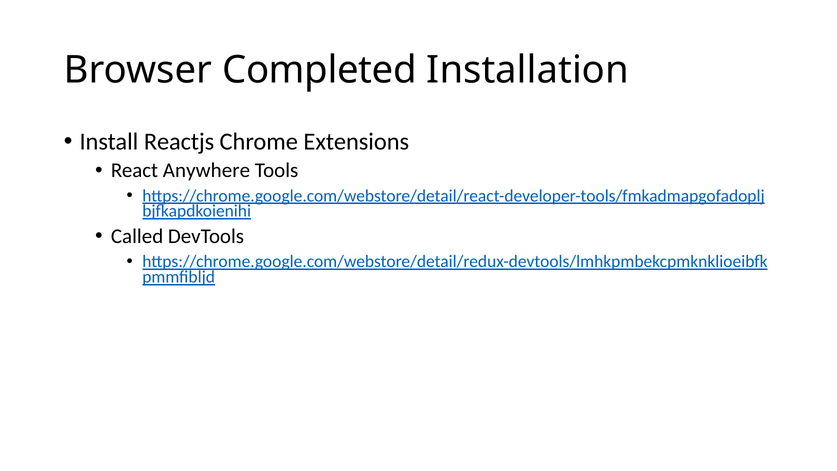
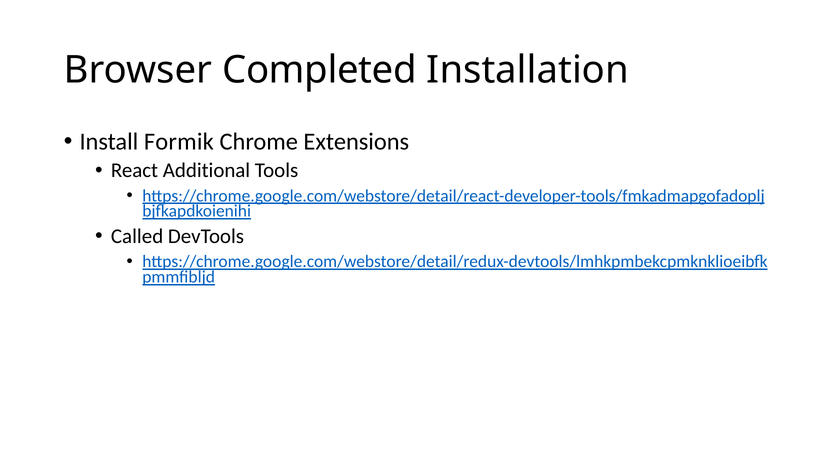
Reactjs: Reactjs -> Formik
Anywhere: Anywhere -> Additional
